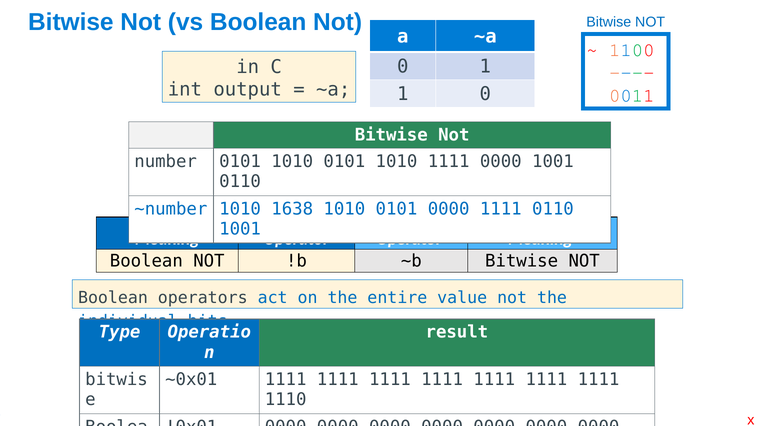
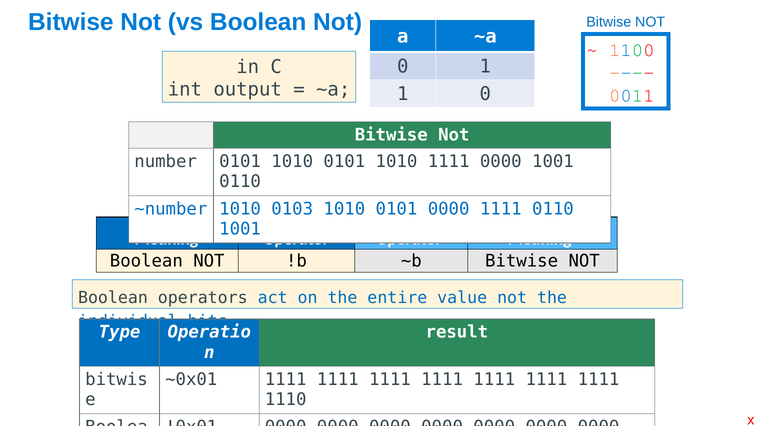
1638: 1638 -> 0103
